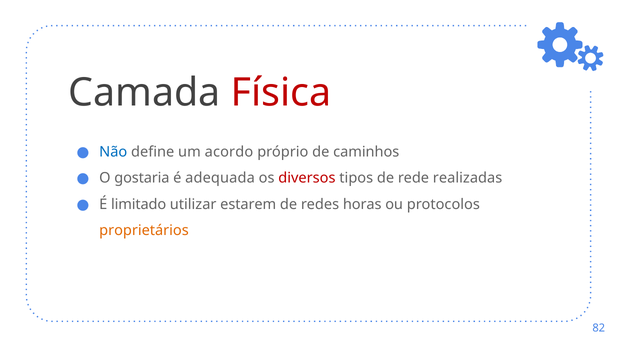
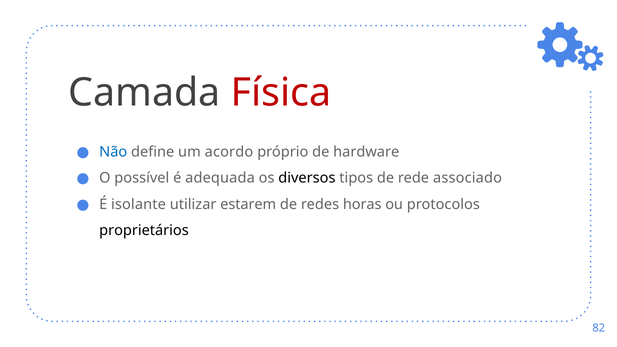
caminhos: caminhos -> hardware
gostaria: gostaria -> possível
diversos colour: red -> black
realizadas: realizadas -> associado
limitado: limitado -> isolante
proprietários colour: orange -> black
